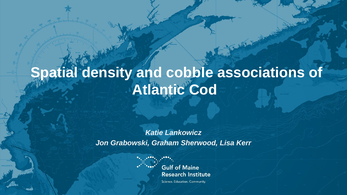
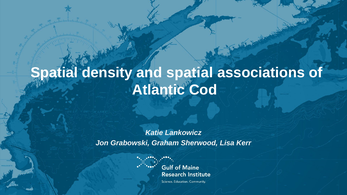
and cobble: cobble -> spatial
